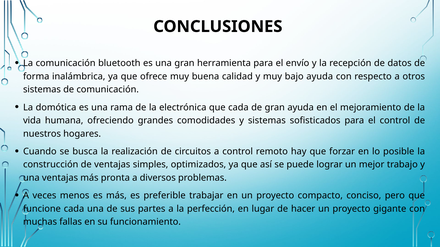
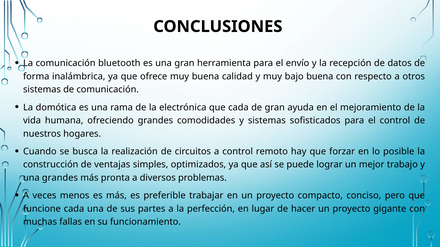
bajo ayuda: ayuda -> buena
una ventajas: ventajas -> grandes
